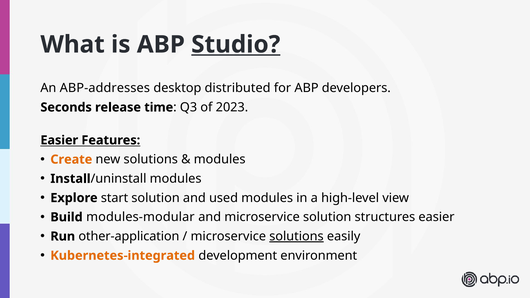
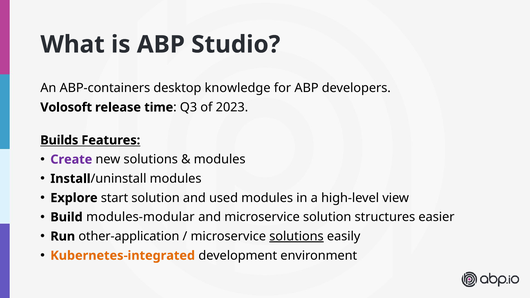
Studio underline: present -> none
ABP-addresses: ABP-addresses -> ABP-containers
distributed: distributed -> knowledge
Seconds: Seconds -> Volosoft
Easier at (59, 140): Easier -> Builds
Create colour: orange -> purple
